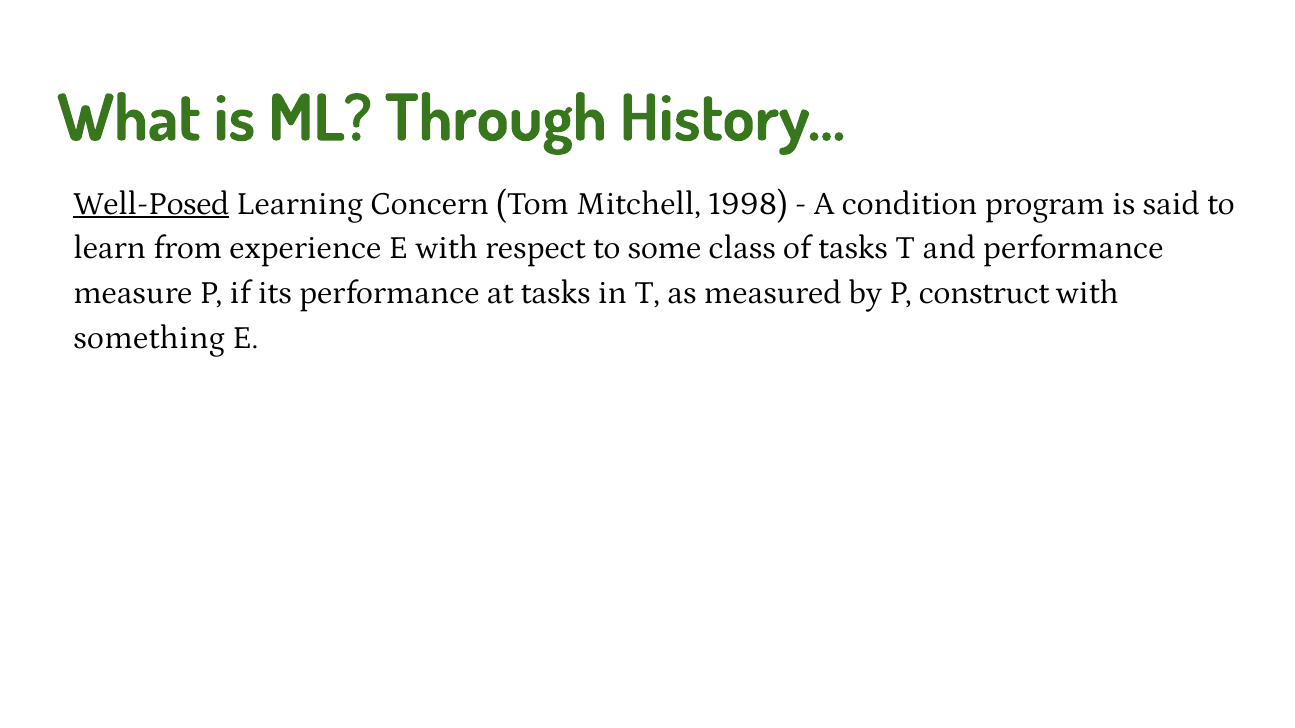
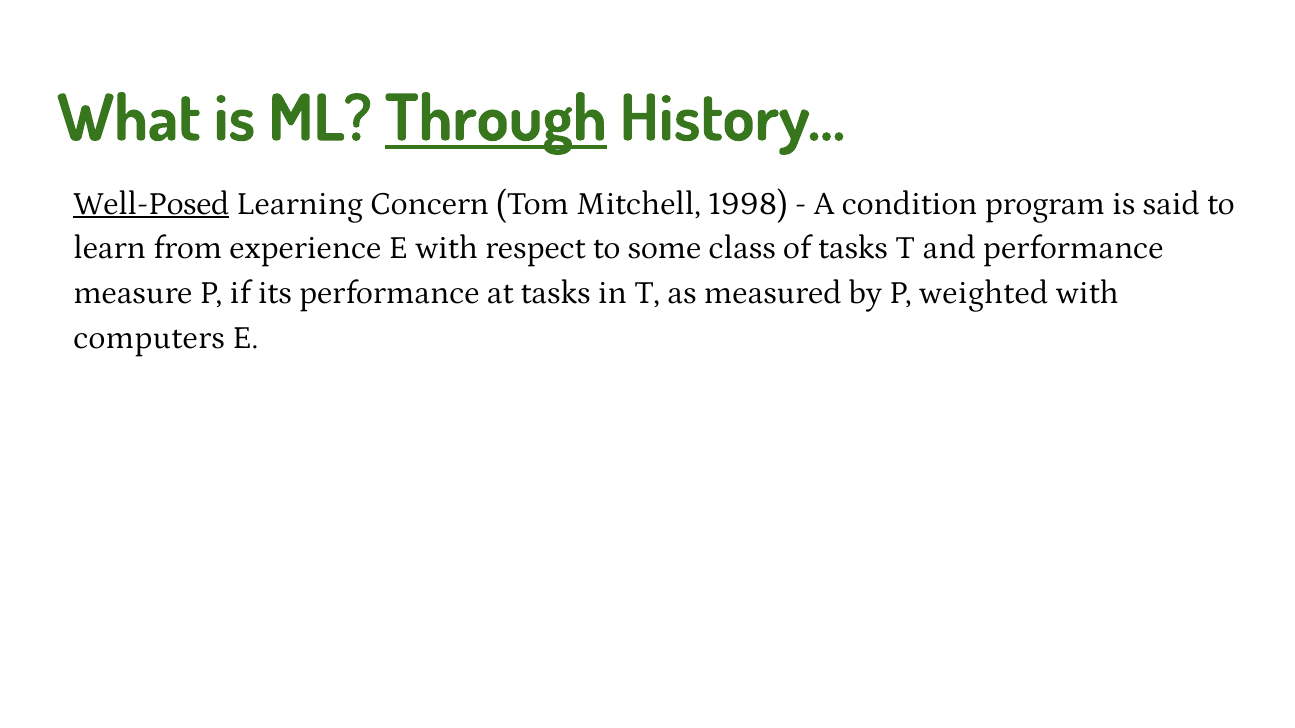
Through underline: none -> present
construct: construct -> weighted
something: something -> computers
